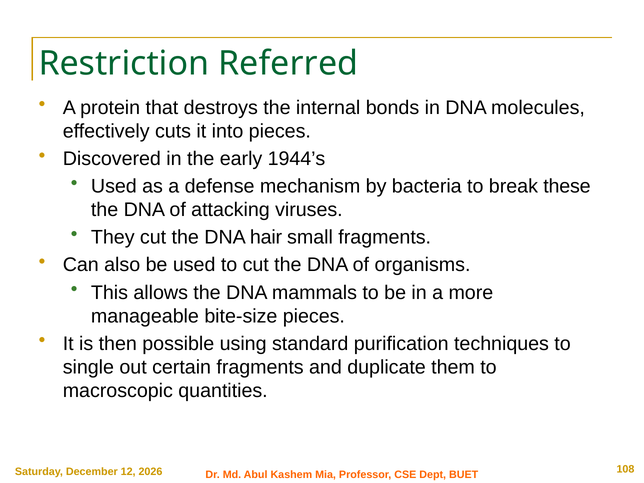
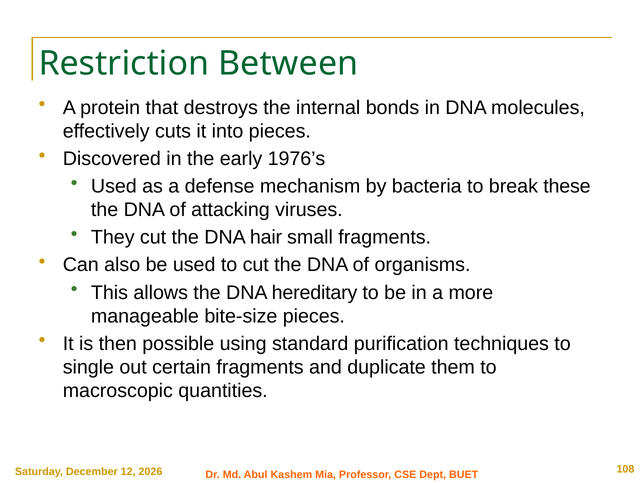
Referred: Referred -> Between
1944’s: 1944’s -> 1976’s
mammals: mammals -> hereditary
